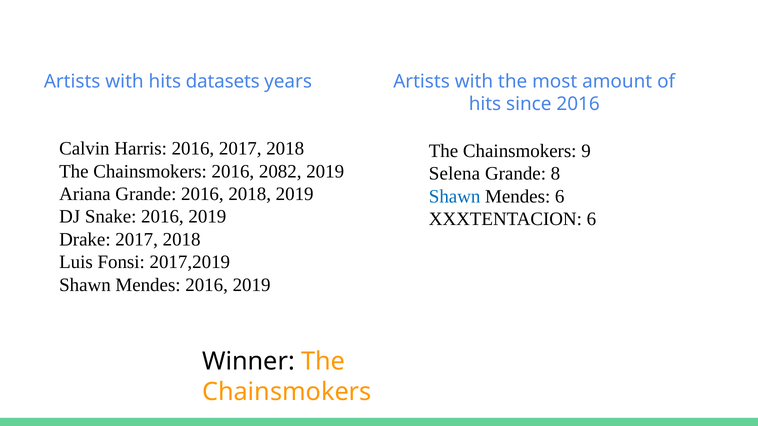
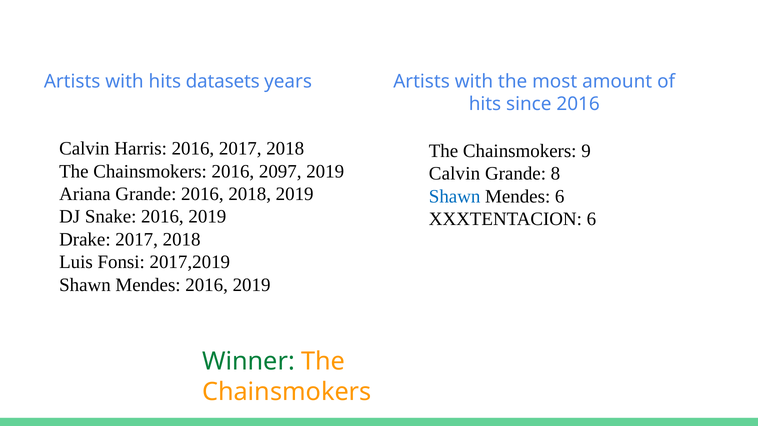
2082: 2082 -> 2097
Selena at (454, 174): Selena -> Calvin
Winner colour: black -> green
